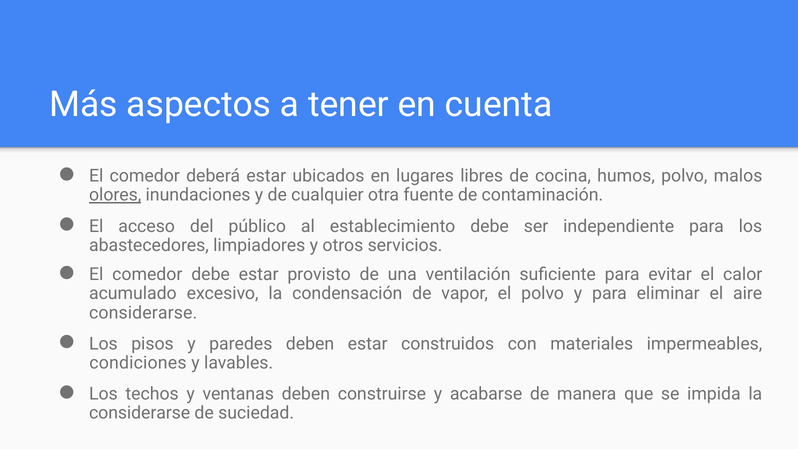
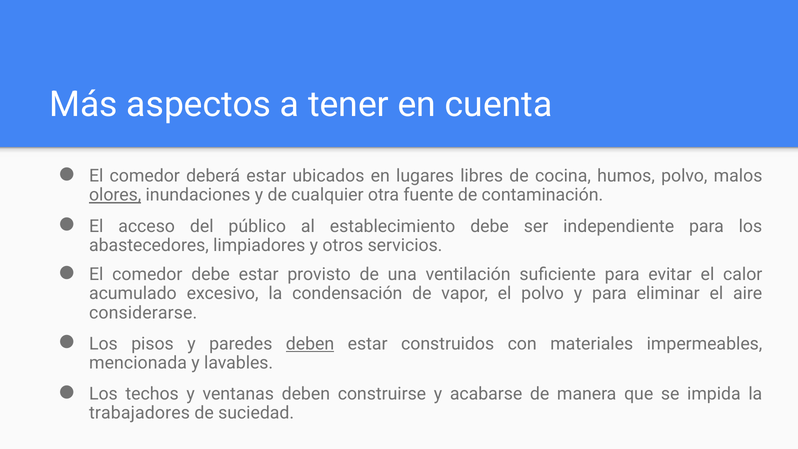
deben at (310, 344) underline: none -> present
condiciones: condiciones -> mencionada
considerarse at (140, 413): considerarse -> trabajadores
